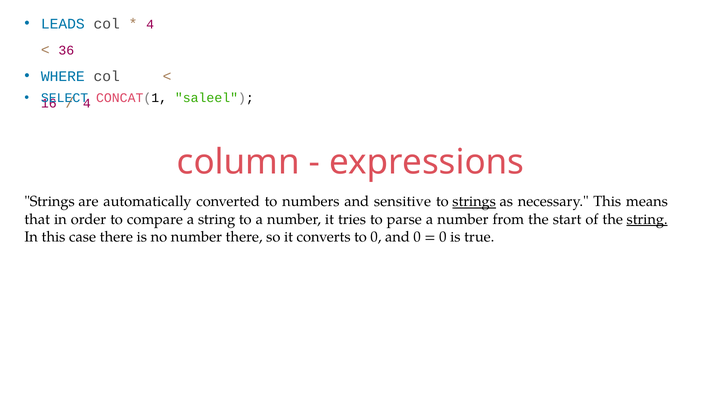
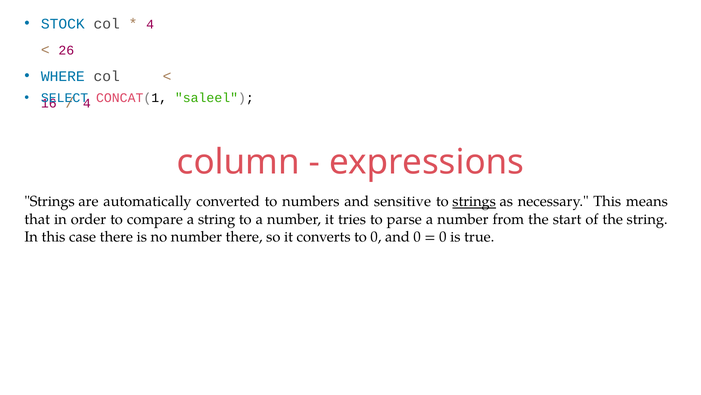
LEADS: LEADS -> STOCK
36: 36 -> 26
string at (647, 219) underline: present -> none
